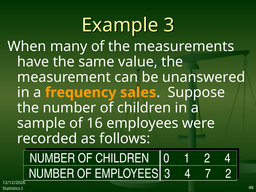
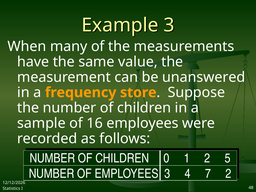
sales: sales -> store
2 4: 4 -> 5
